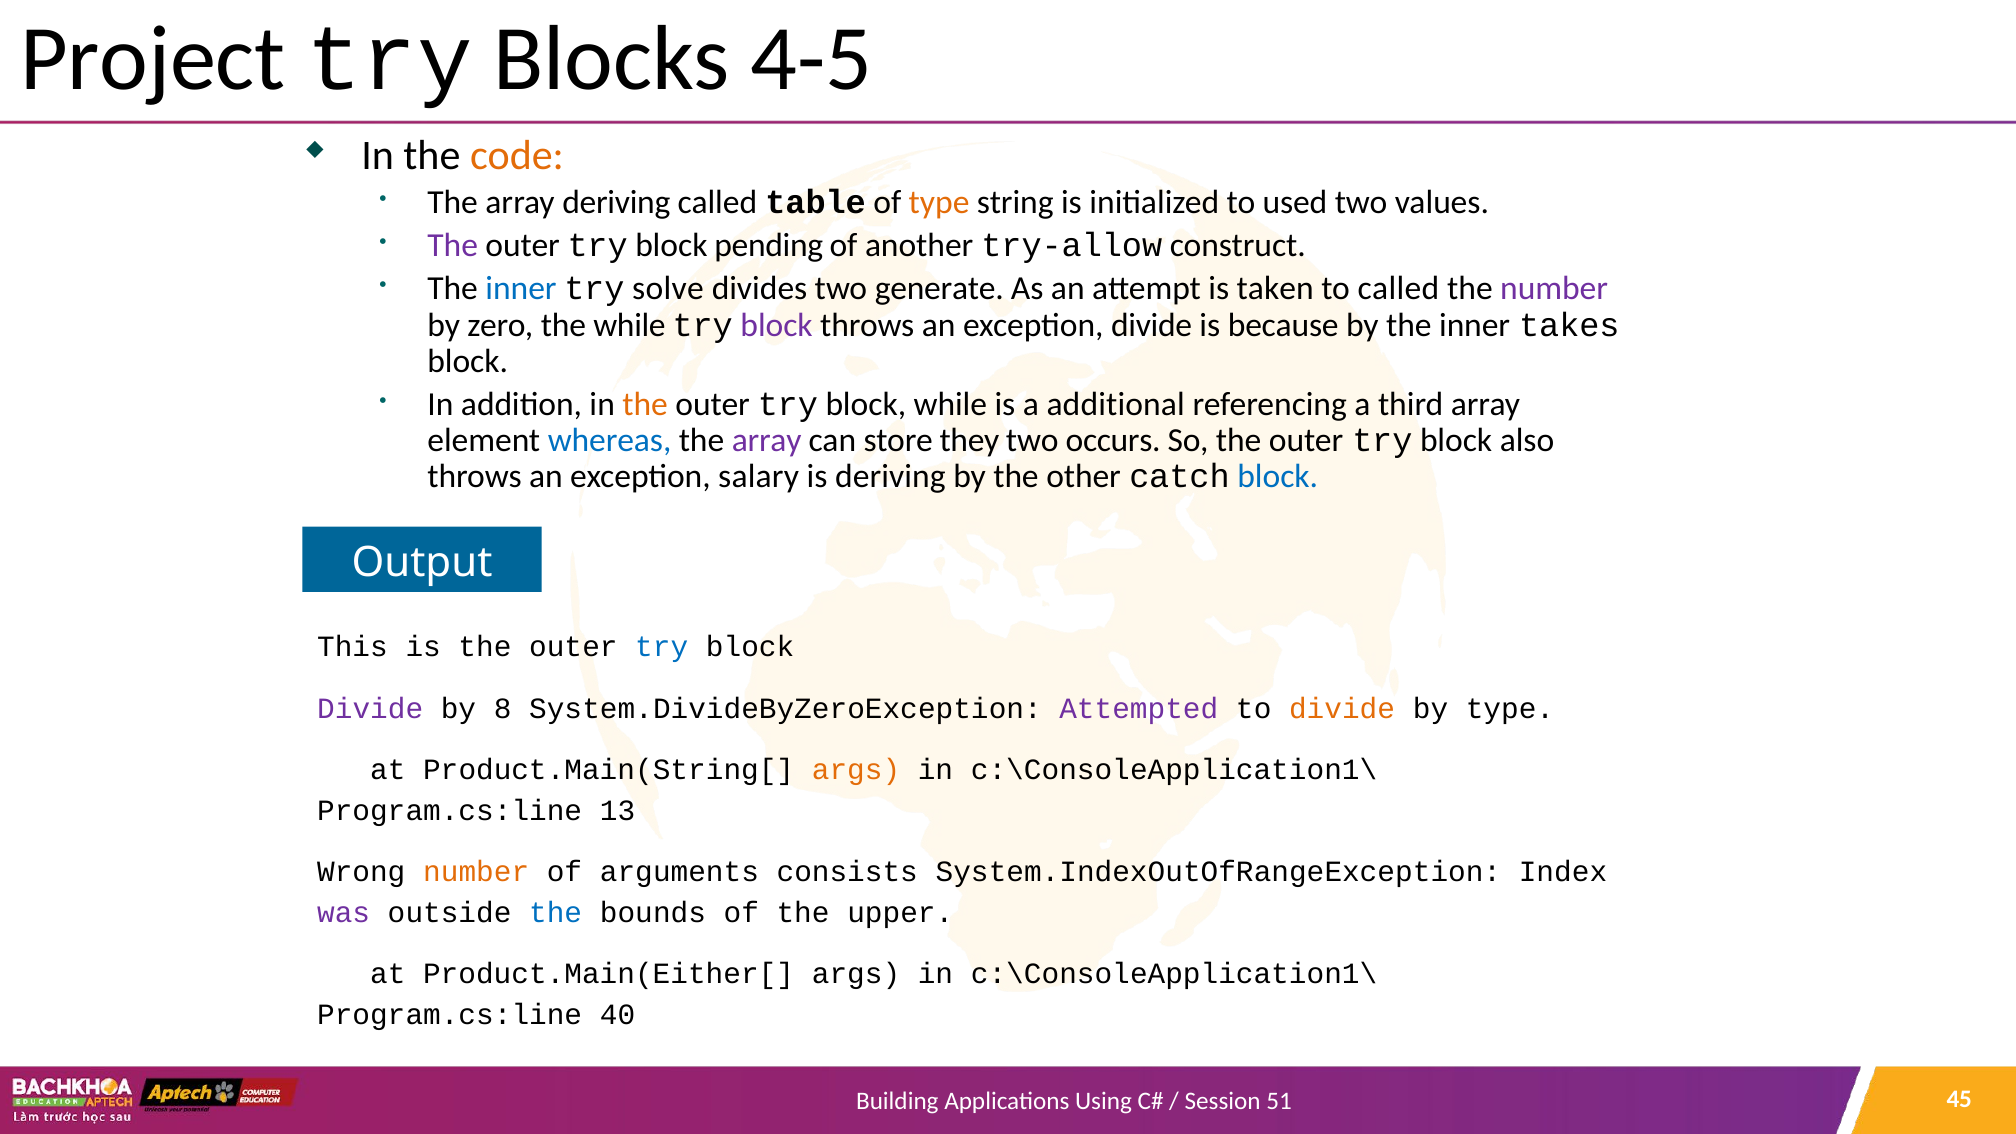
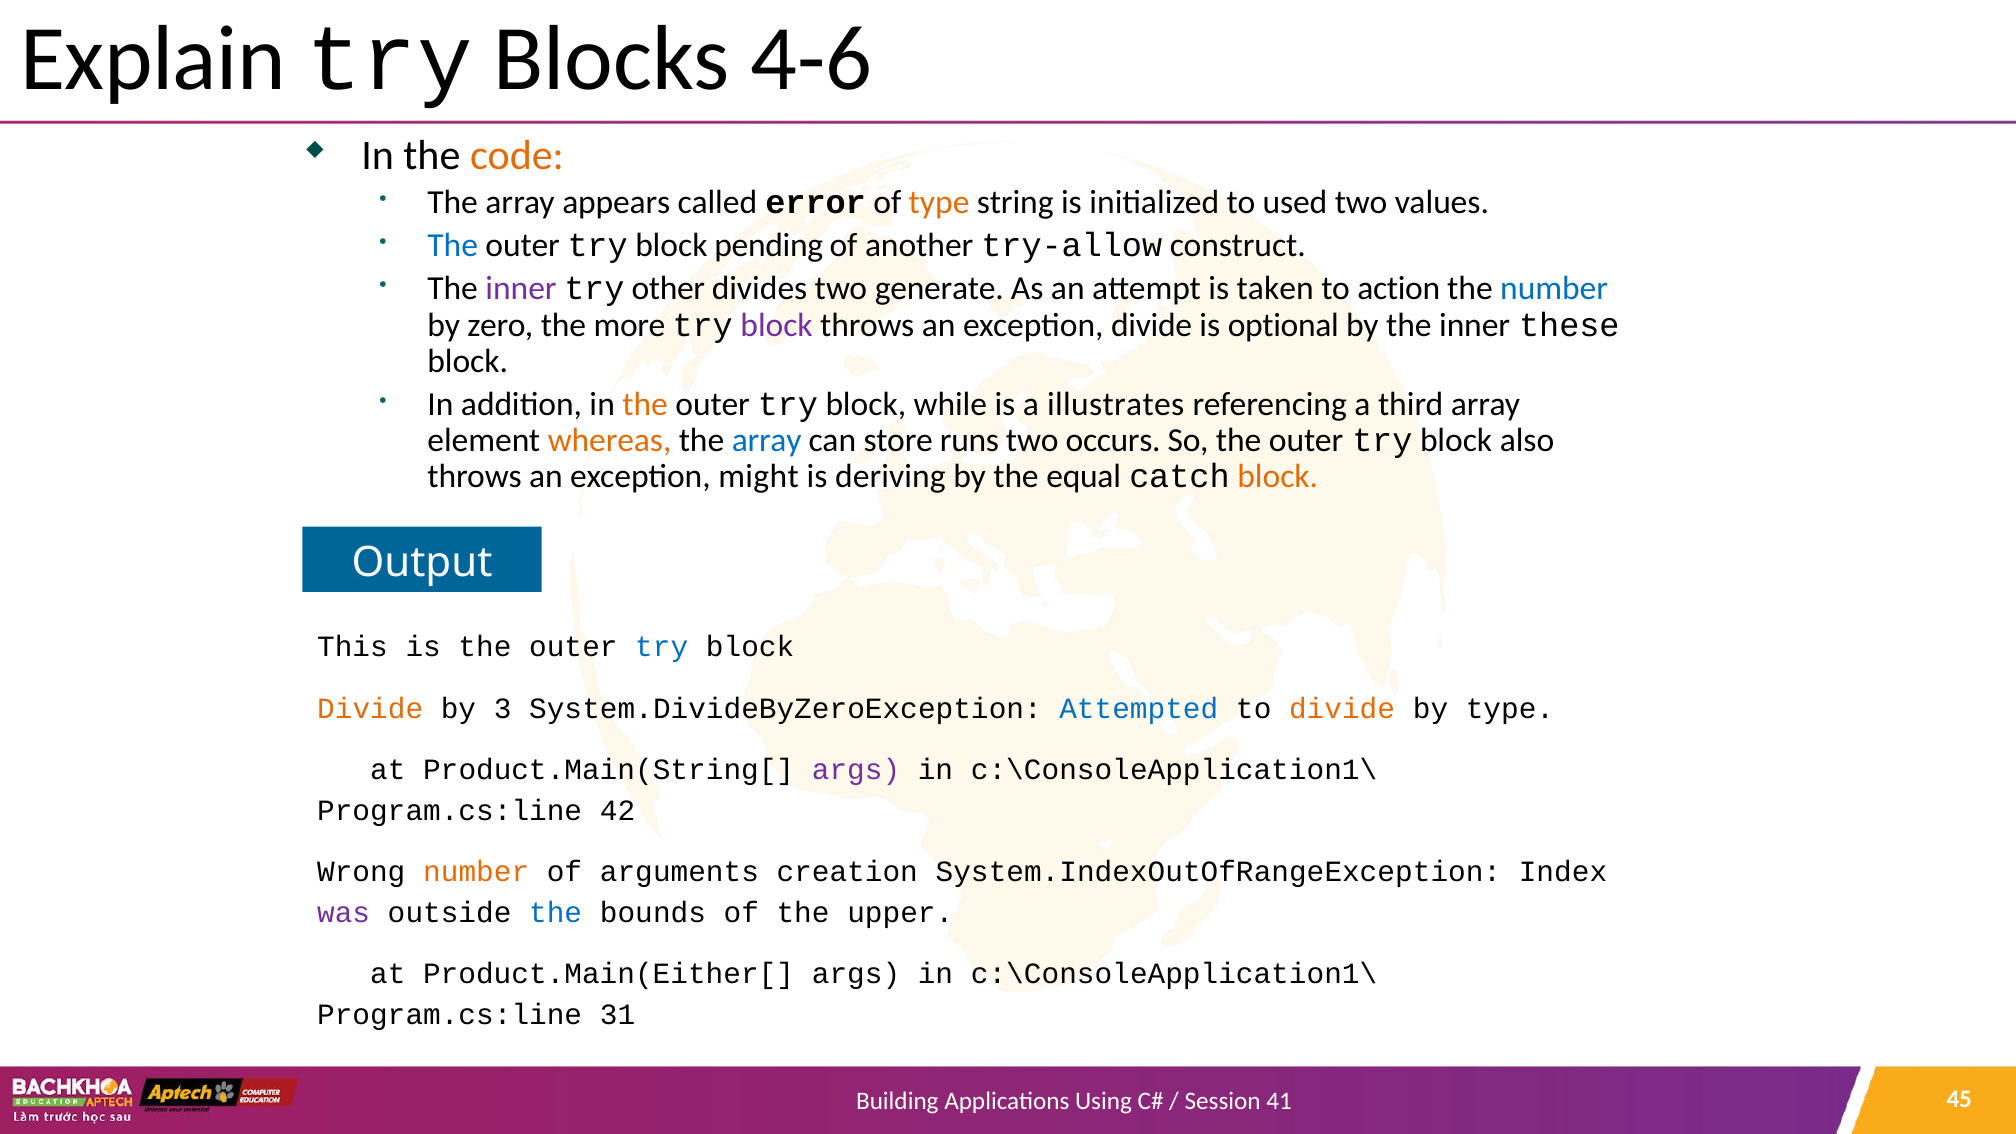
Project: Project -> Explain
4-5: 4-5 -> 4-6
array deriving: deriving -> appears
table: table -> error
The at (453, 246) colour: purple -> blue
inner at (521, 289) colour: blue -> purple
solve: solve -> other
to called: called -> action
number at (1554, 289) colour: purple -> blue
the while: while -> more
because: because -> optional
takes: takes -> these
additional: additional -> illustrates
whereas colour: blue -> orange
array at (767, 441) colour: purple -> blue
they: they -> runs
salary: salary -> might
other: other -> equal
block at (1278, 477) colour: blue -> orange
Divide at (370, 708) colour: purple -> orange
8: 8 -> 3
Attempted colour: purple -> blue
args at (856, 770) colour: orange -> purple
13: 13 -> 42
consists: consists -> creation
40: 40 -> 31
51: 51 -> 41
